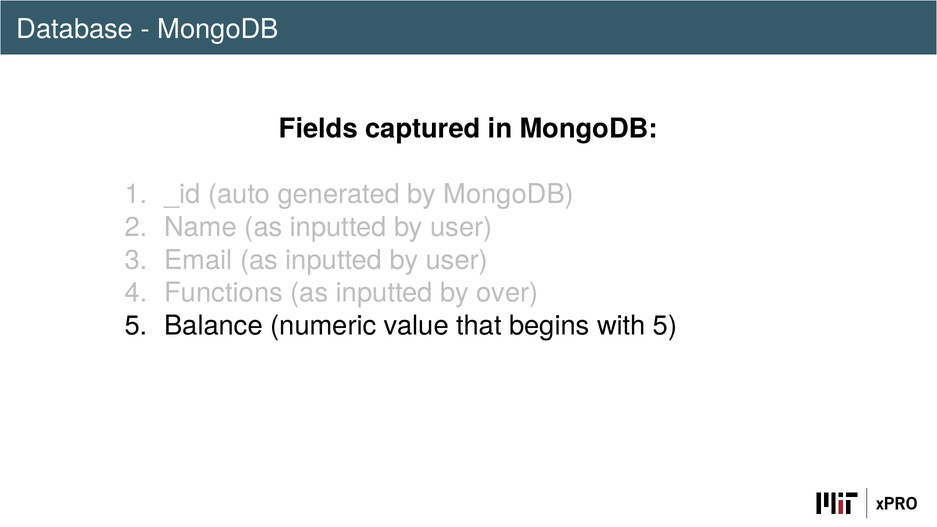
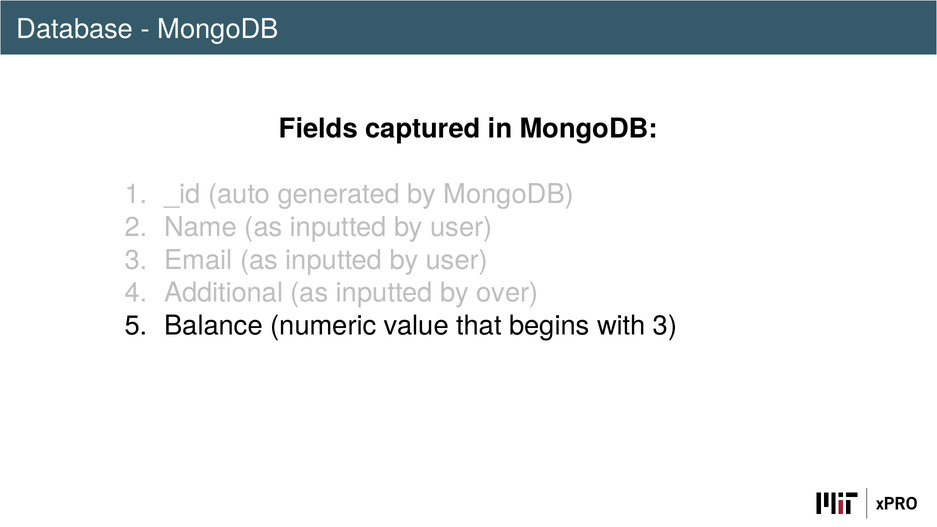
Functions: Functions -> Additional
with 5: 5 -> 3
